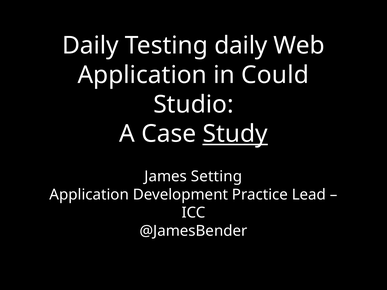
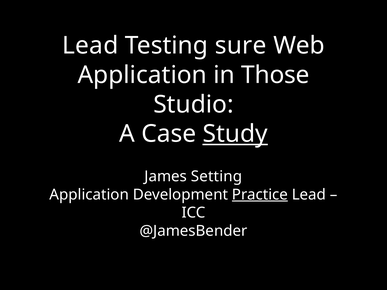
Daily at (90, 46): Daily -> Lead
Testing daily: daily -> sure
Could: Could -> Those
Practice underline: none -> present
